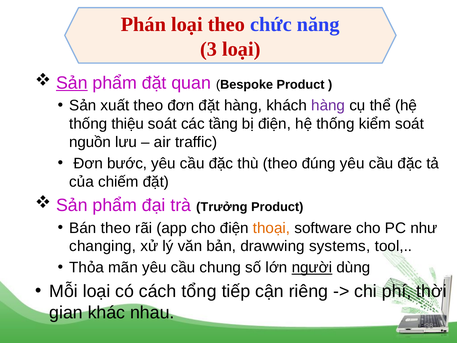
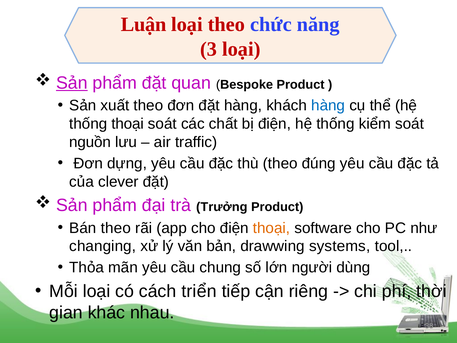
Phán: Phán -> Luận
hàng at (328, 105) colour: purple -> blue
thống thiệu: thiệu -> thoại
tầng: tầng -> chất
bước: bước -> dựng
chiếm: chiếm -> clever
người underline: present -> none
tổng: tổng -> triển
